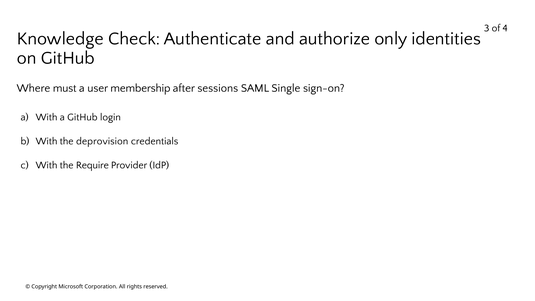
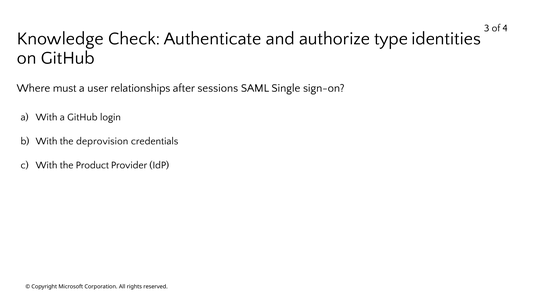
only: only -> type
membership: membership -> relationships
Require: Require -> Product
